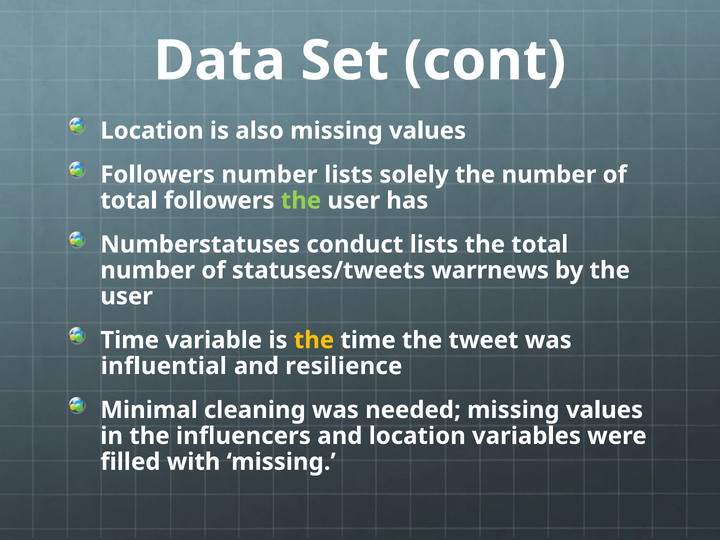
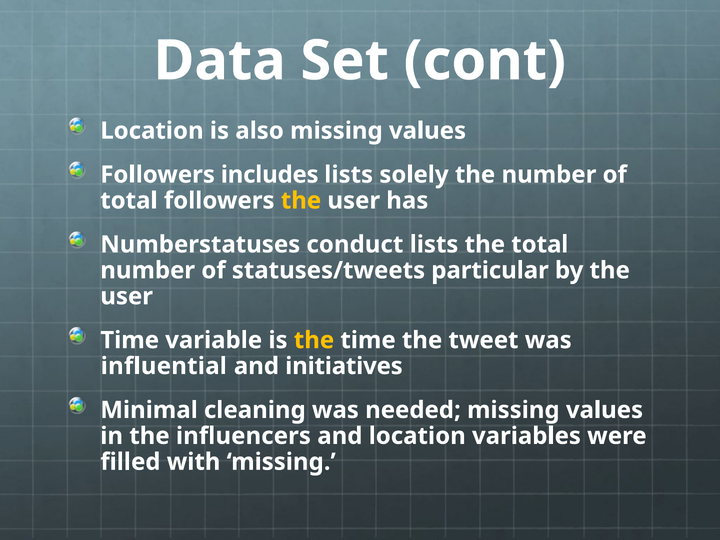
Followers number: number -> includes
the at (301, 201) colour: light green -> yellow
warrnews: warrnews -> particular
resilience: resilience -> initiatives
